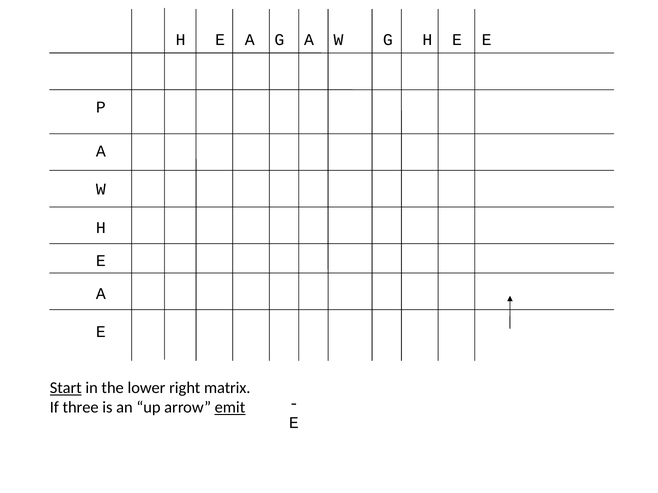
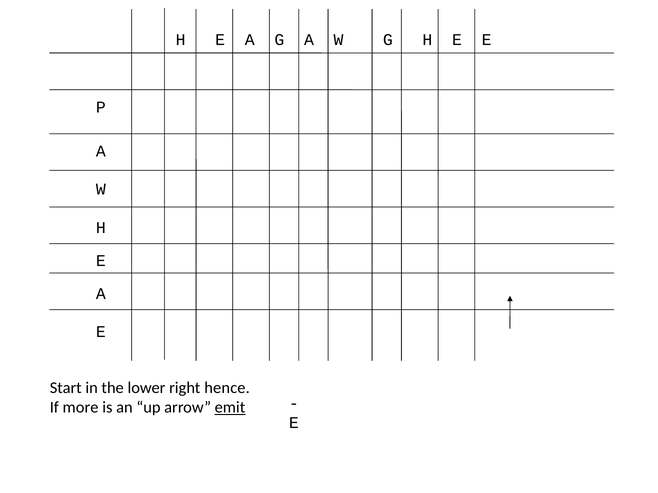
Start underline: present -> none
matrix: matrix -> hence
three: three -> more
